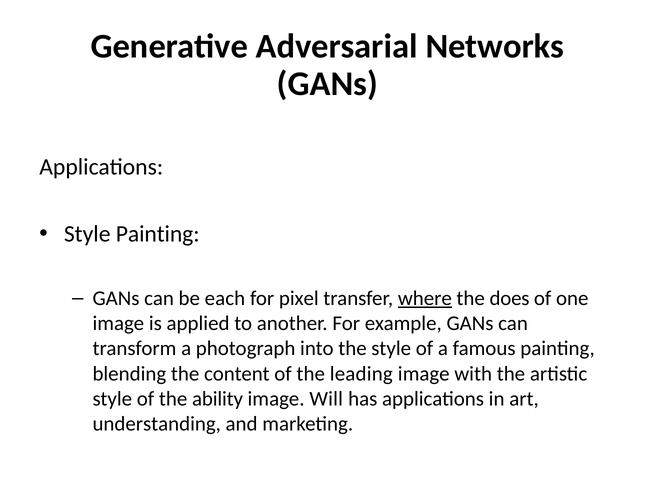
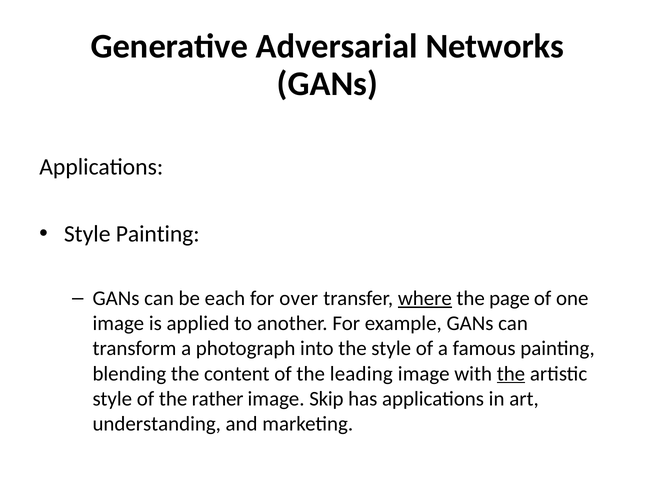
pixel: pixel -> over
does: does -> page
the at (511, 374) underline: none -> present
ability: ability -> rather
Will: Will -> Skip
